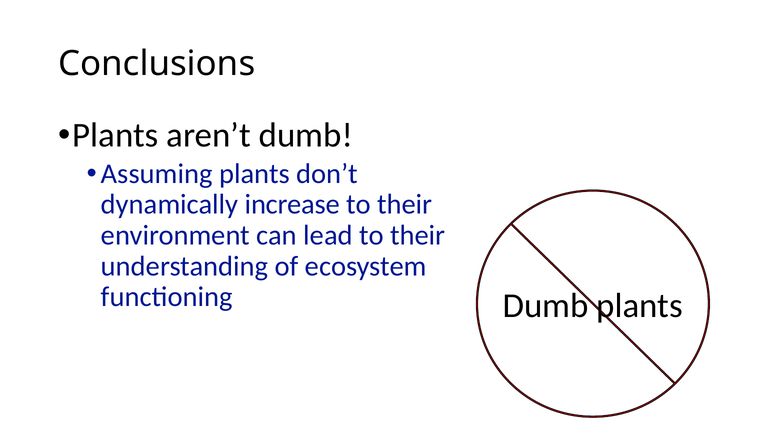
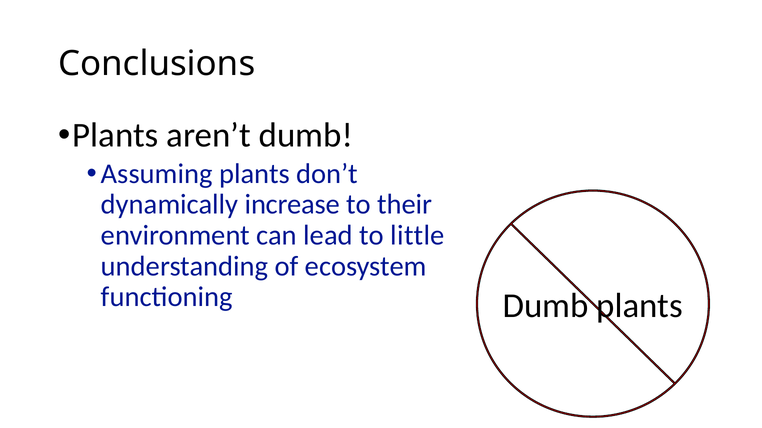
lead to their: their -> little
